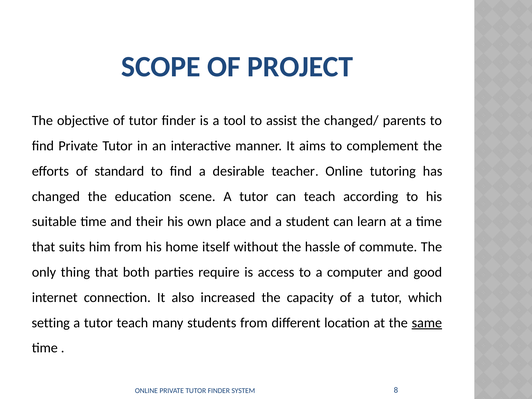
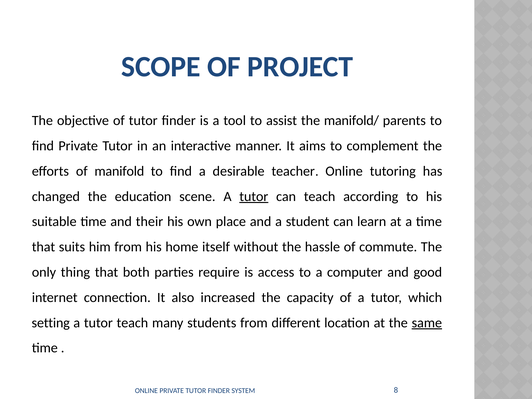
changed/: changed/ -> manifold/
standard: standard -> manifold
tutor at (254, 196) underline: none -> present
